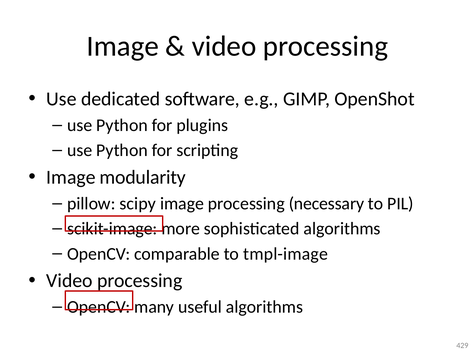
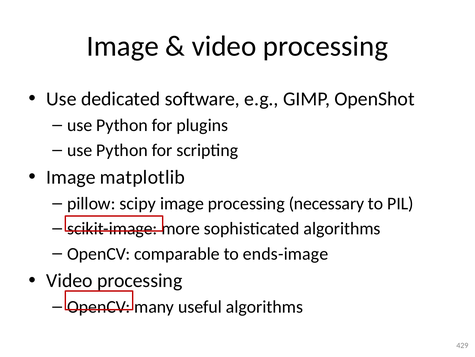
modularity: modularity -> matplotlib
tmpl-image: tmpl-image -> ends-image
